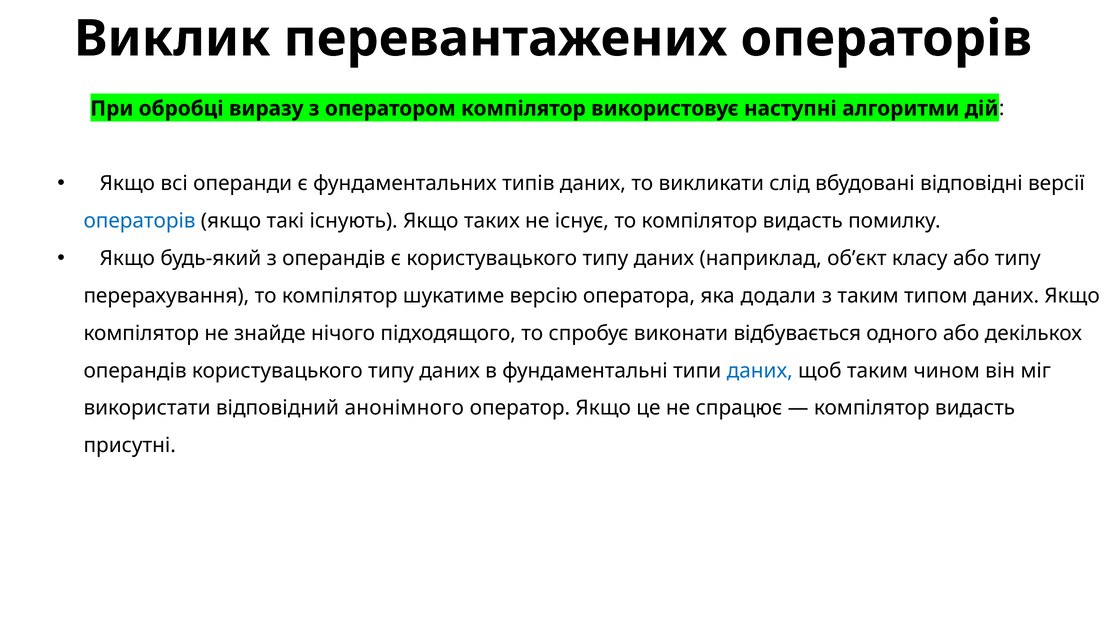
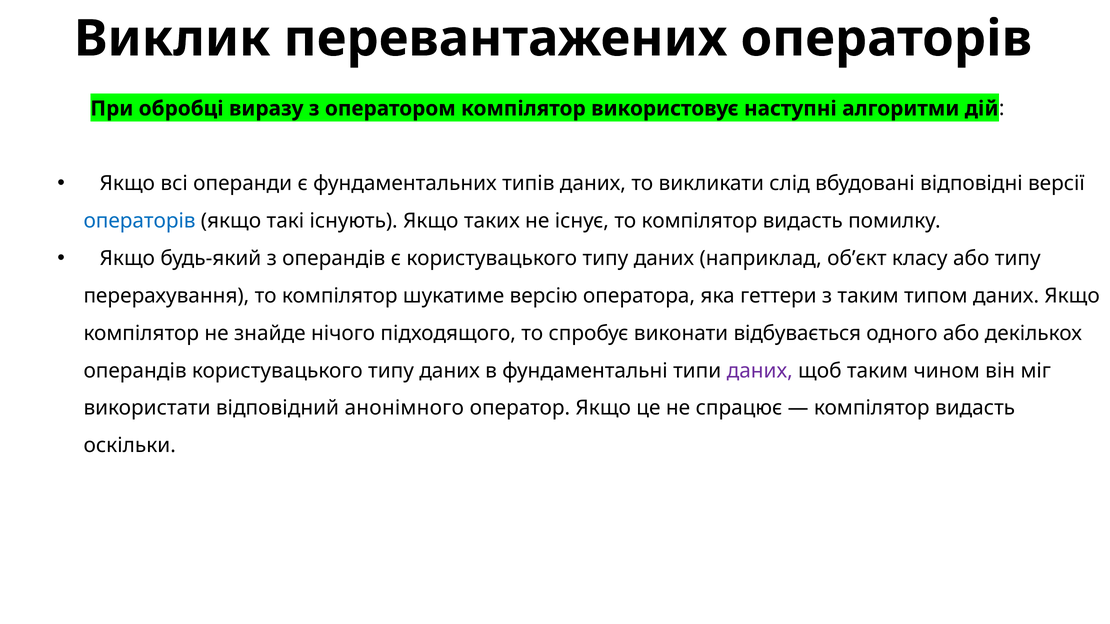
додали: додали -> геттери
даних at (760, 371) colour: blue -> purple
присутні: присутні -> оскільки
